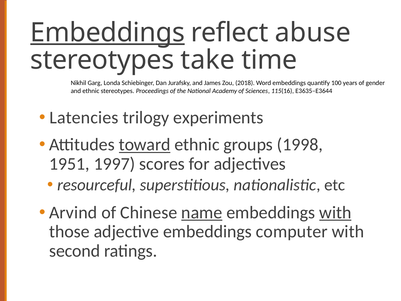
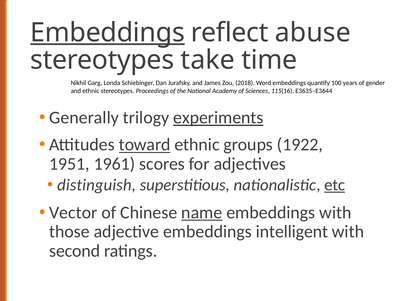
Latencies: Latencies -> Generally
experiments underline: none -> present
1998: 1998 -> 1922
1997: 1997 -> 1961
resourceful: resourceful -> distinguish
etc underline: none -> present
Arvind: Arvind -> Vector
with at (335, 212) underline: present -> none
computer: computer -> intelligent
